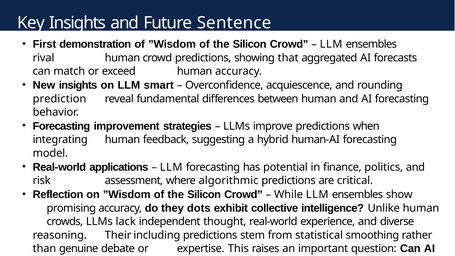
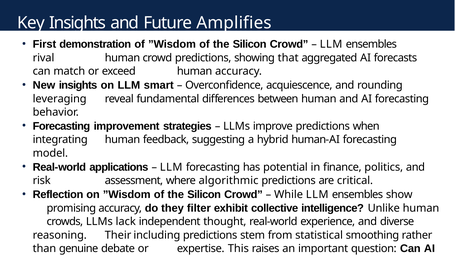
Sentence: Sentence -> Amplifies
prediction: prediction -> leveraging
dots: dots -> filter
